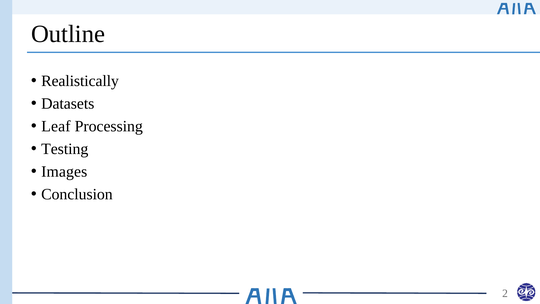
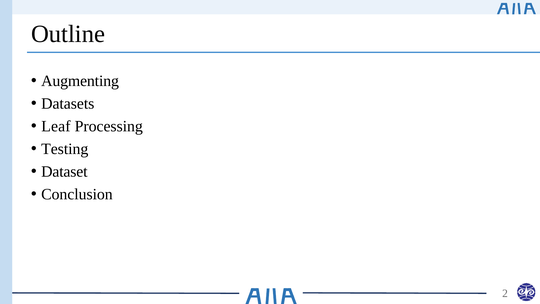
Realistically: Realistically -> Augmenting
Images: Images -> Dataset
